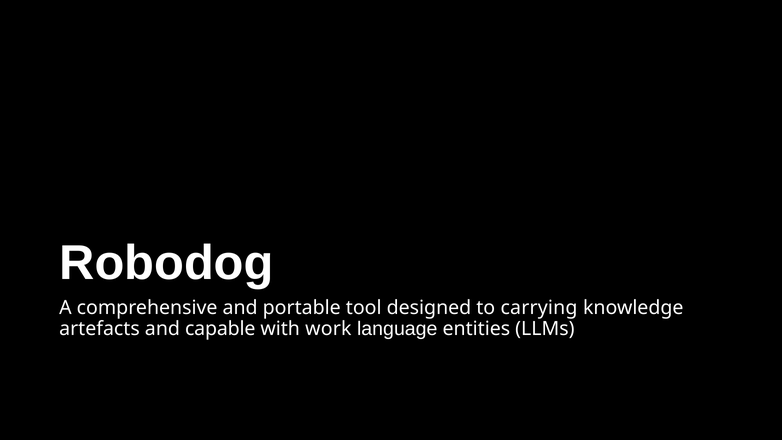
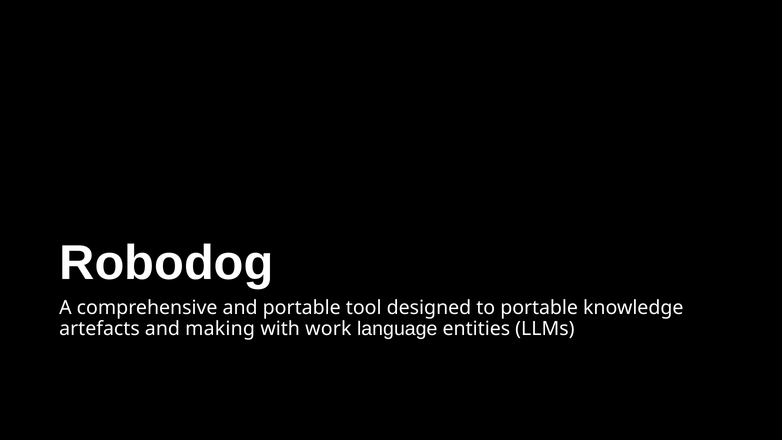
to carrying: carrying -> portable
capable: capable -> making
